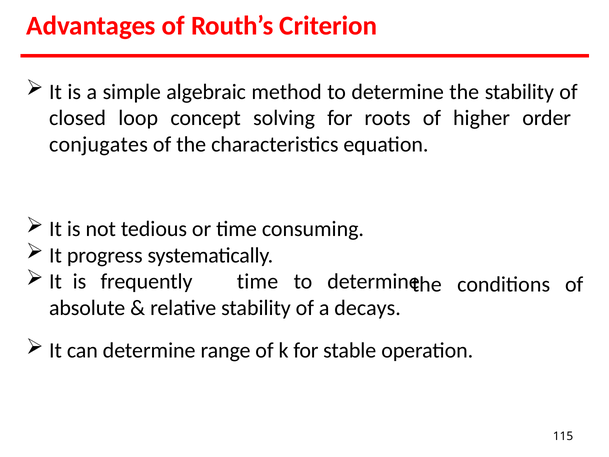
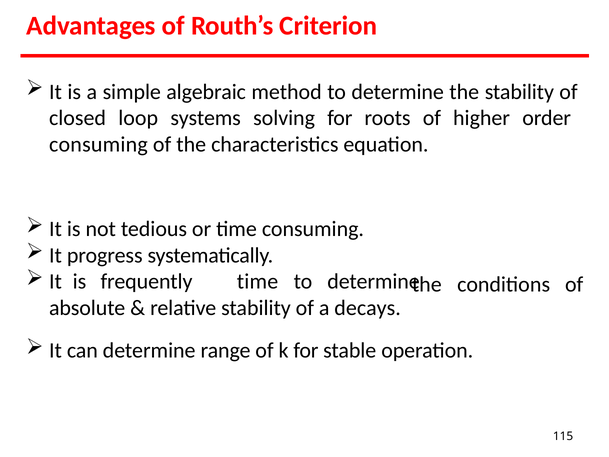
concept: concept -> systems
conjugates at (98, 144): conjugates -> consuming
